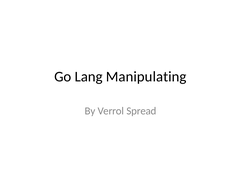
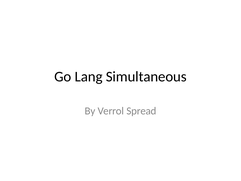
Manipulating: Manipulating -> Simultaneous
